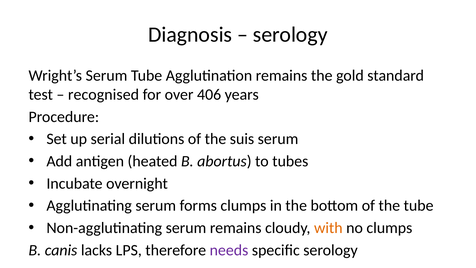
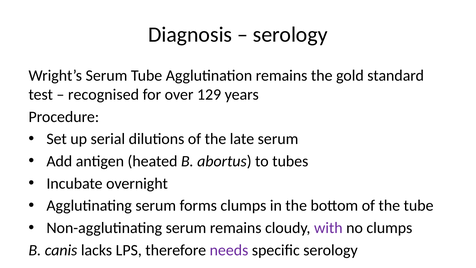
406: 406 -> 129
suis: suis -> late
with colour: orange -> purple
